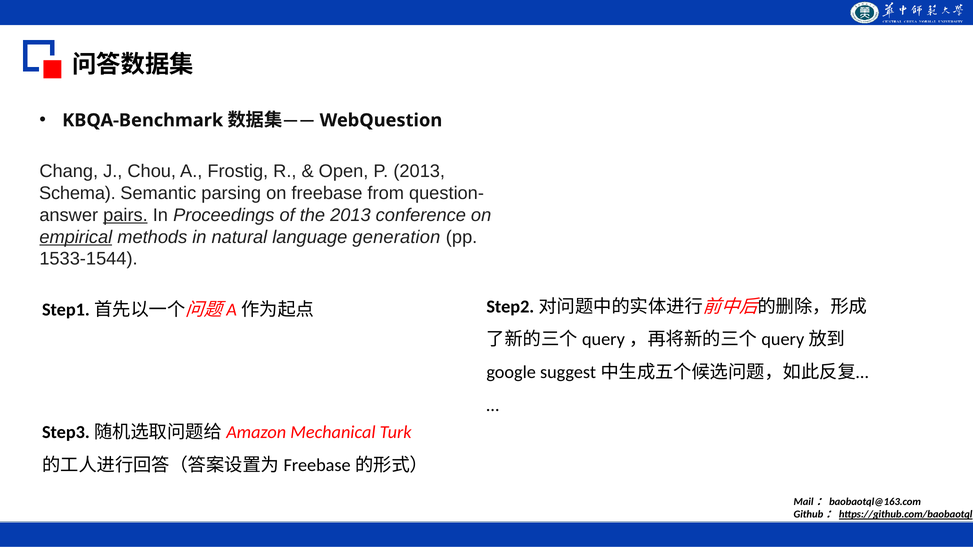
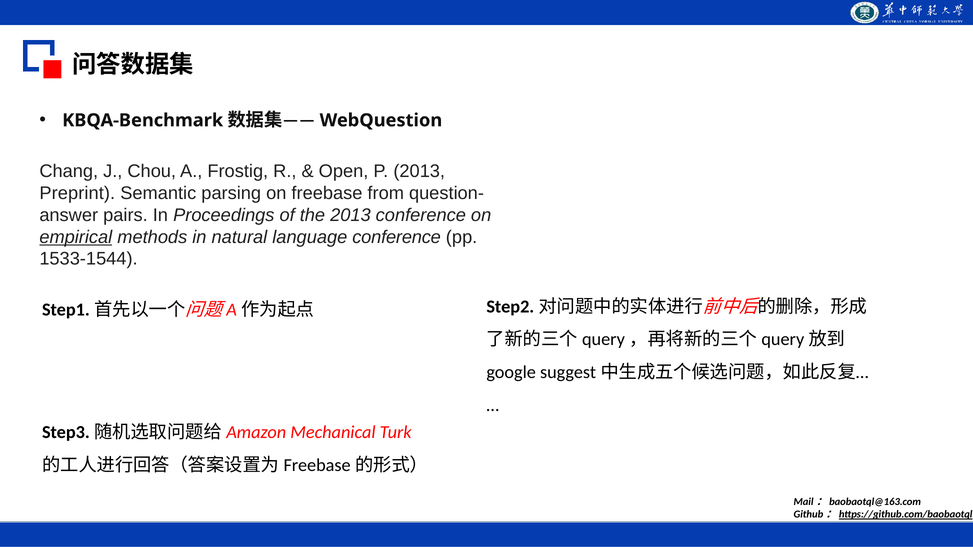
Schema: Schema -> Preprint
pairs underline: present -> none
language generation: generation -> conference
